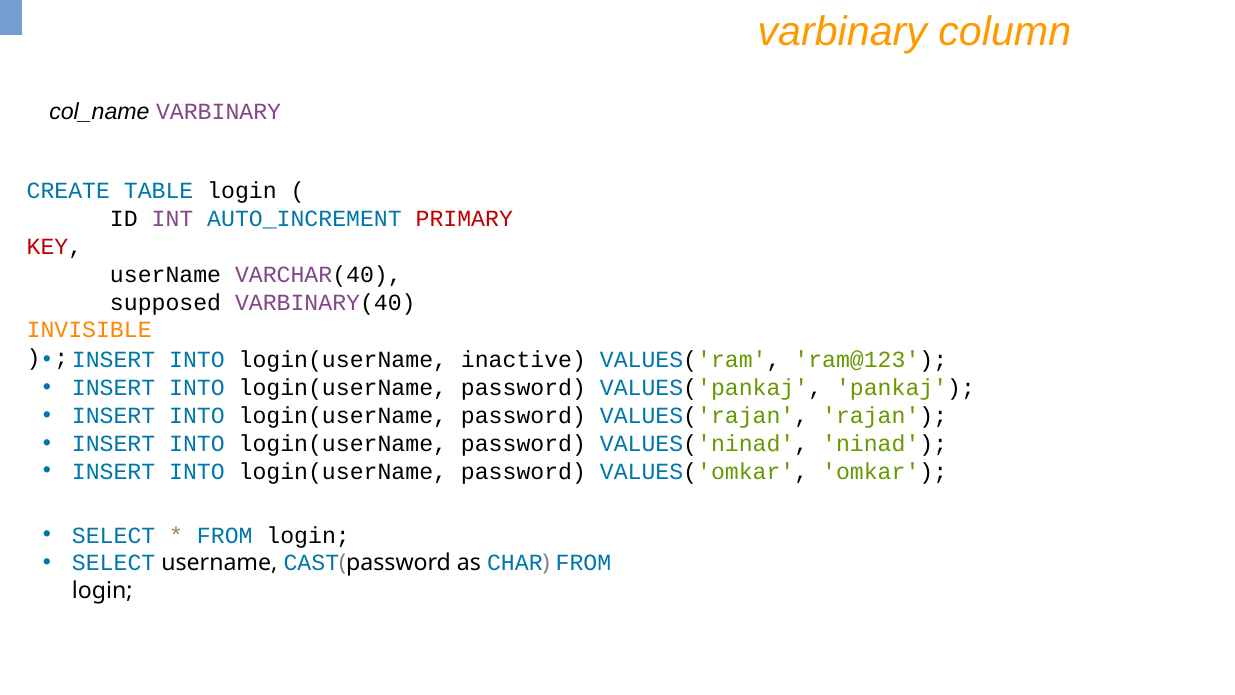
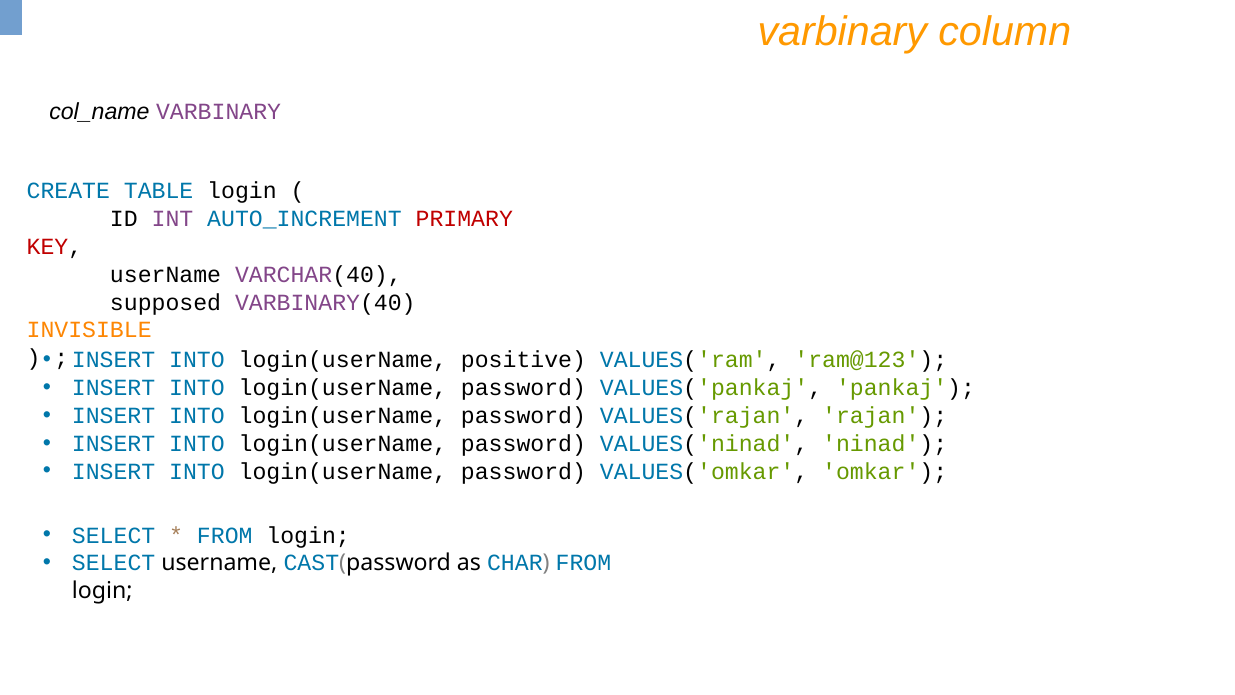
inactive: inactive -> positive
